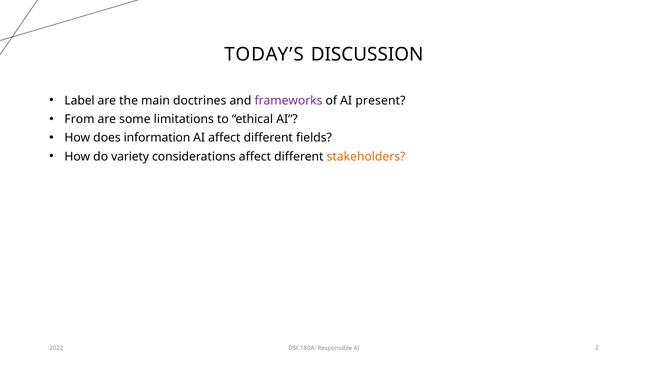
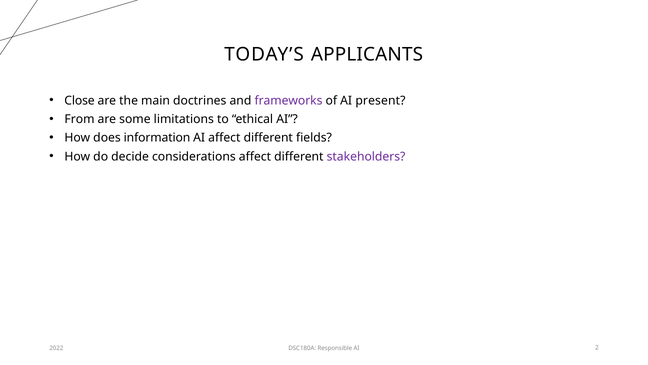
DISCUSSION: DISCUSSION -> APPLICANTS
Label: Label -> Close
variety: variety -> decide
stakeholders colour: orange -> purple
